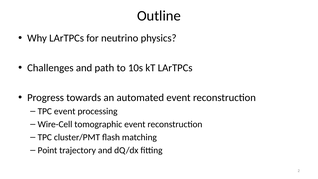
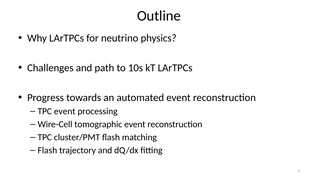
Point at (47, 150): Point -> Flash
